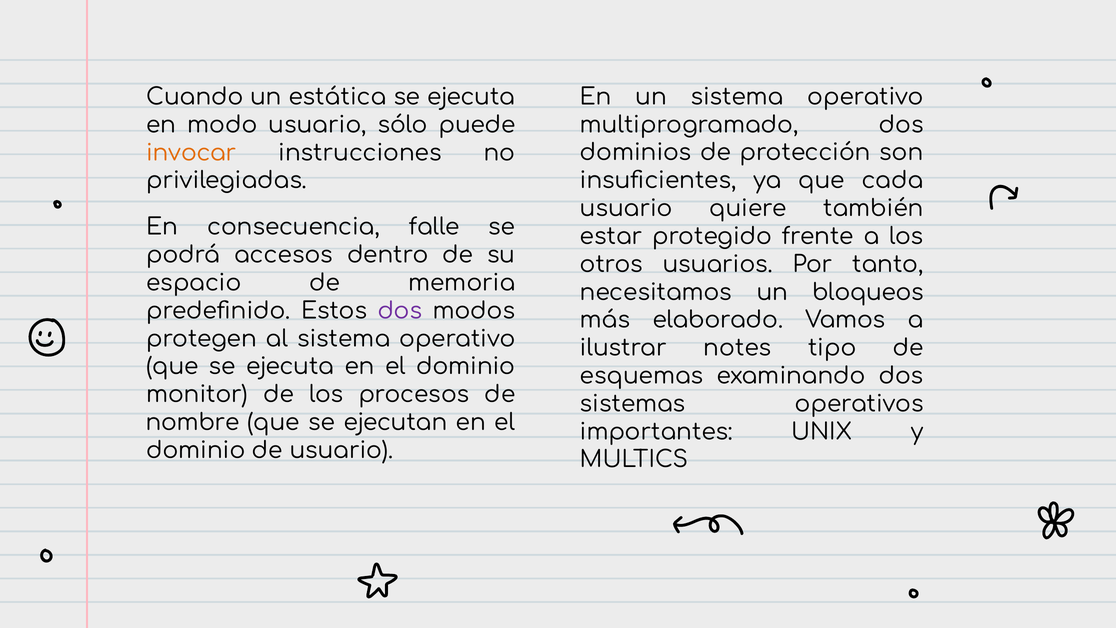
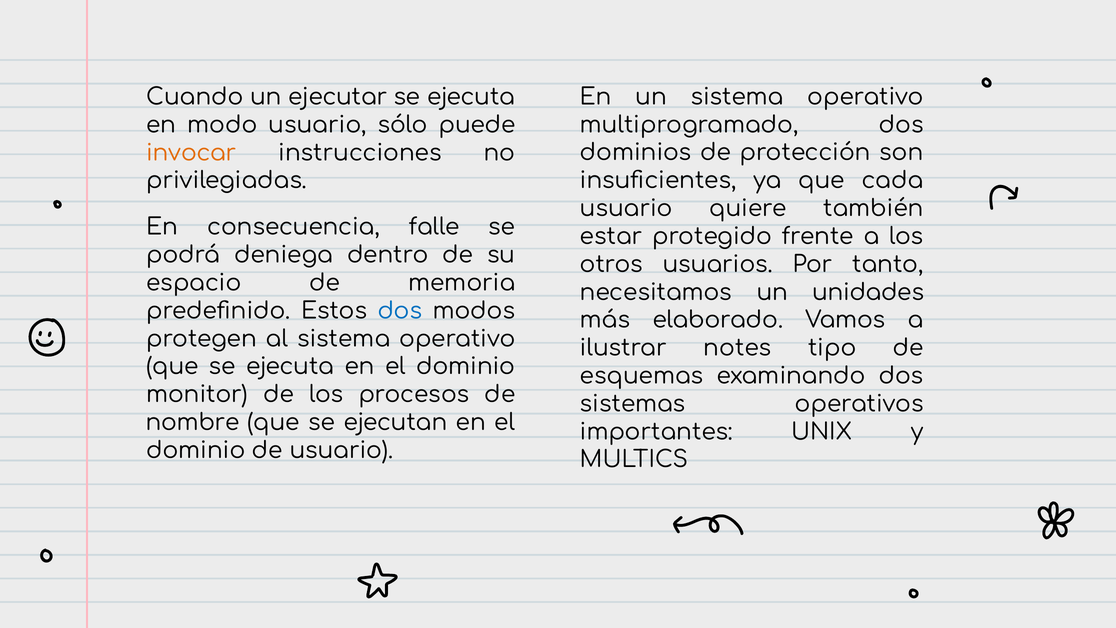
estática: estática -> ejecutar
accesos: accesos -> deniega
bloqueos: bloqueos -> unidades
dos at (400, 311) colour: purple -> blue
